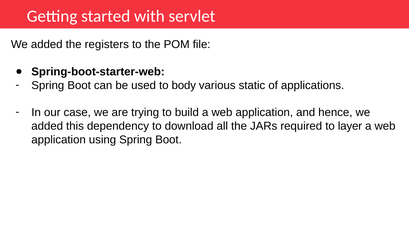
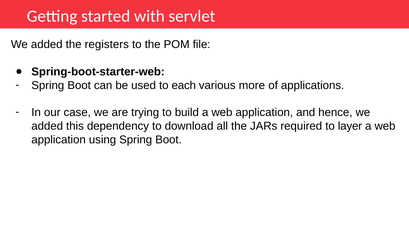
body: body -> each
static: static -> more
